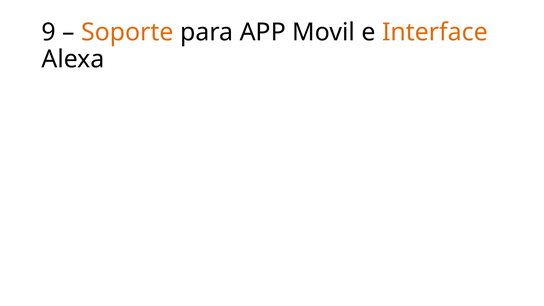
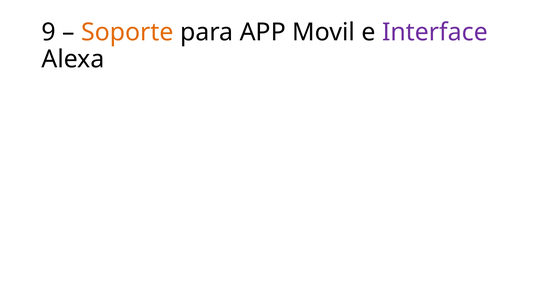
Interface colour: orange -> purple
